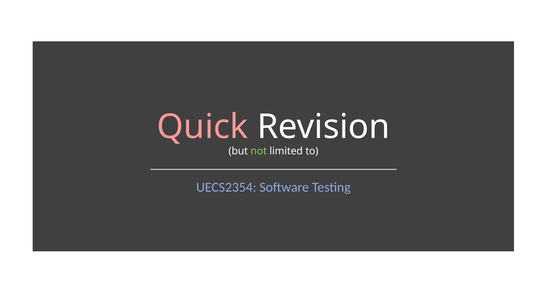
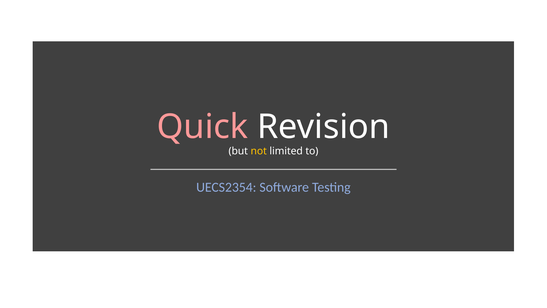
not colour: light green -> yellow
